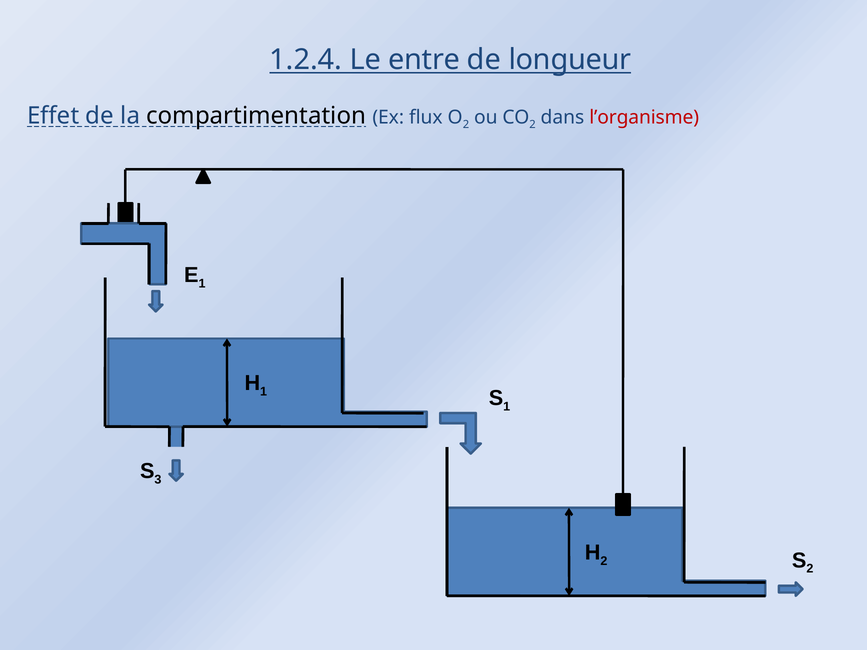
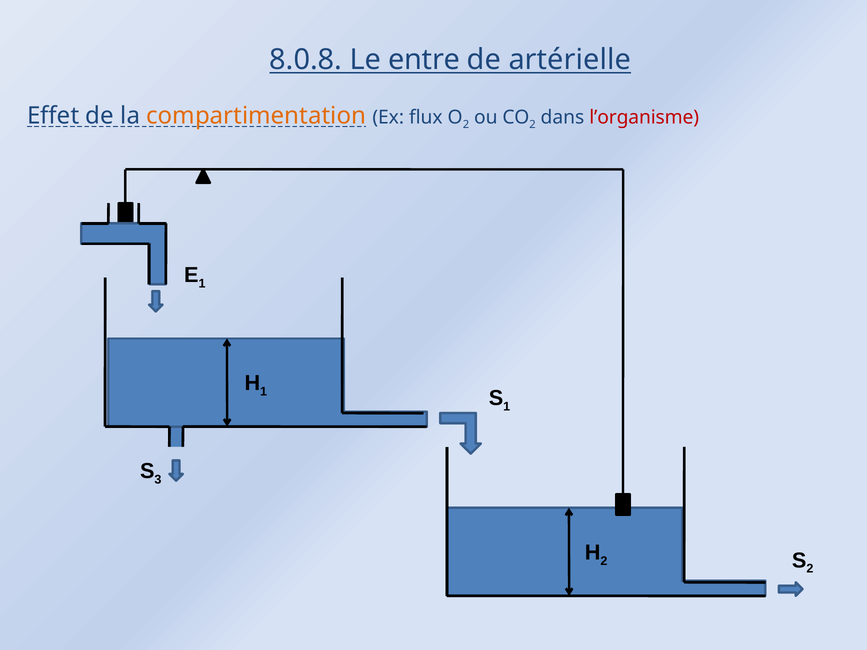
1.2.4: 1.2.4 -> 8.0.8
longueur: longueur -> artérielle
compartimentation colour: black -> orange
